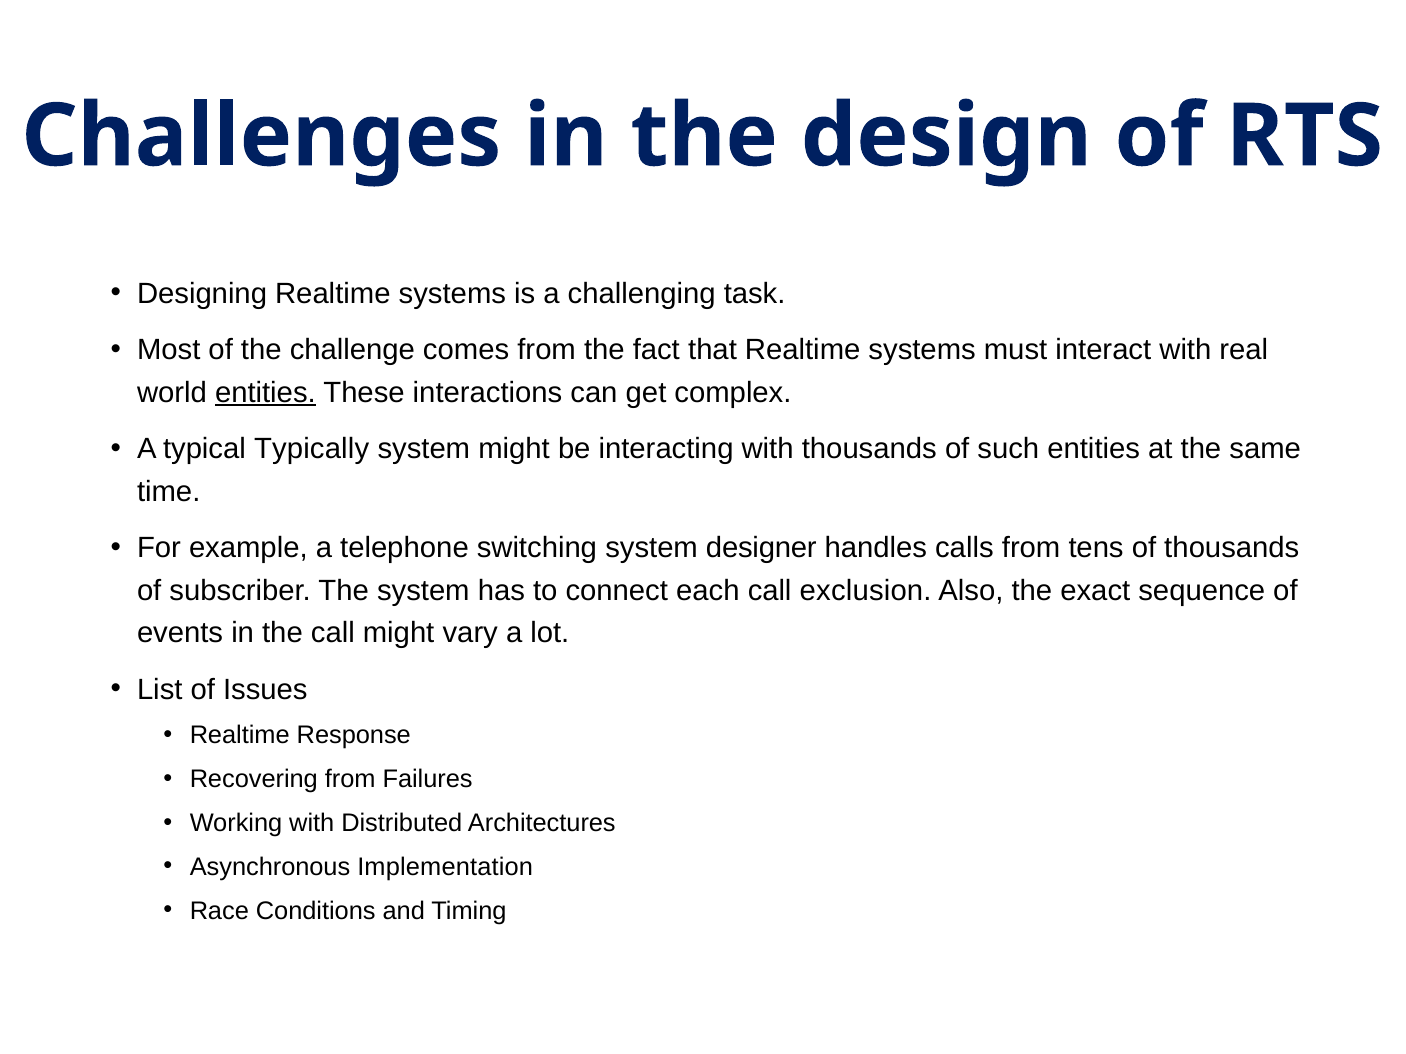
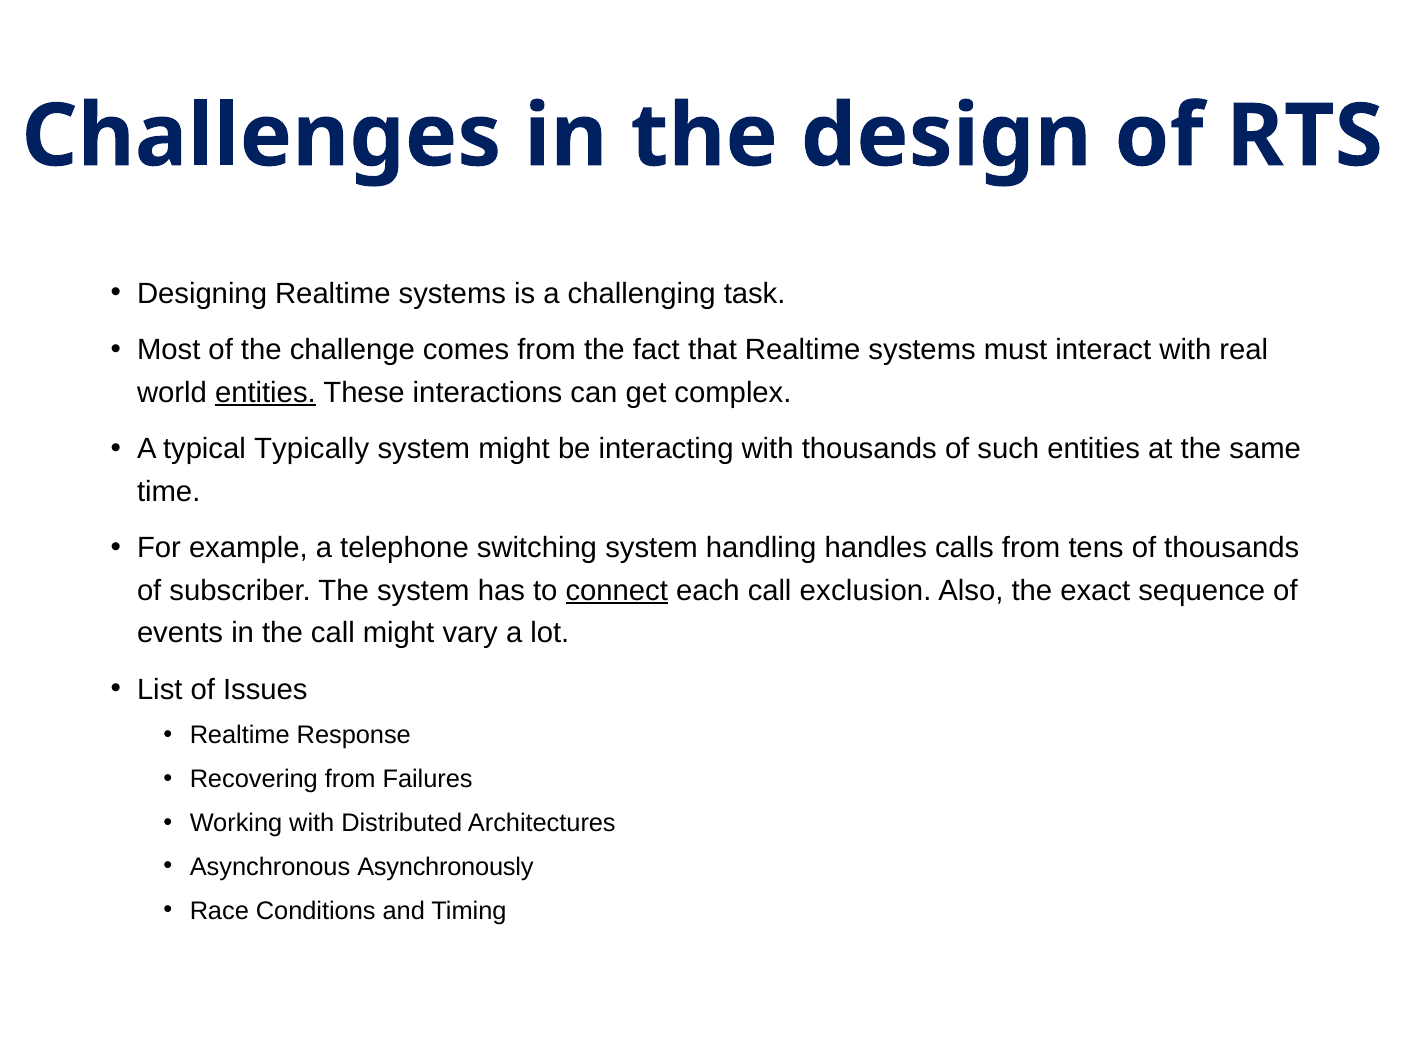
designer: designer -> handling
connect underline: none -> present
Implementation: Implementation -> Asynchronously
